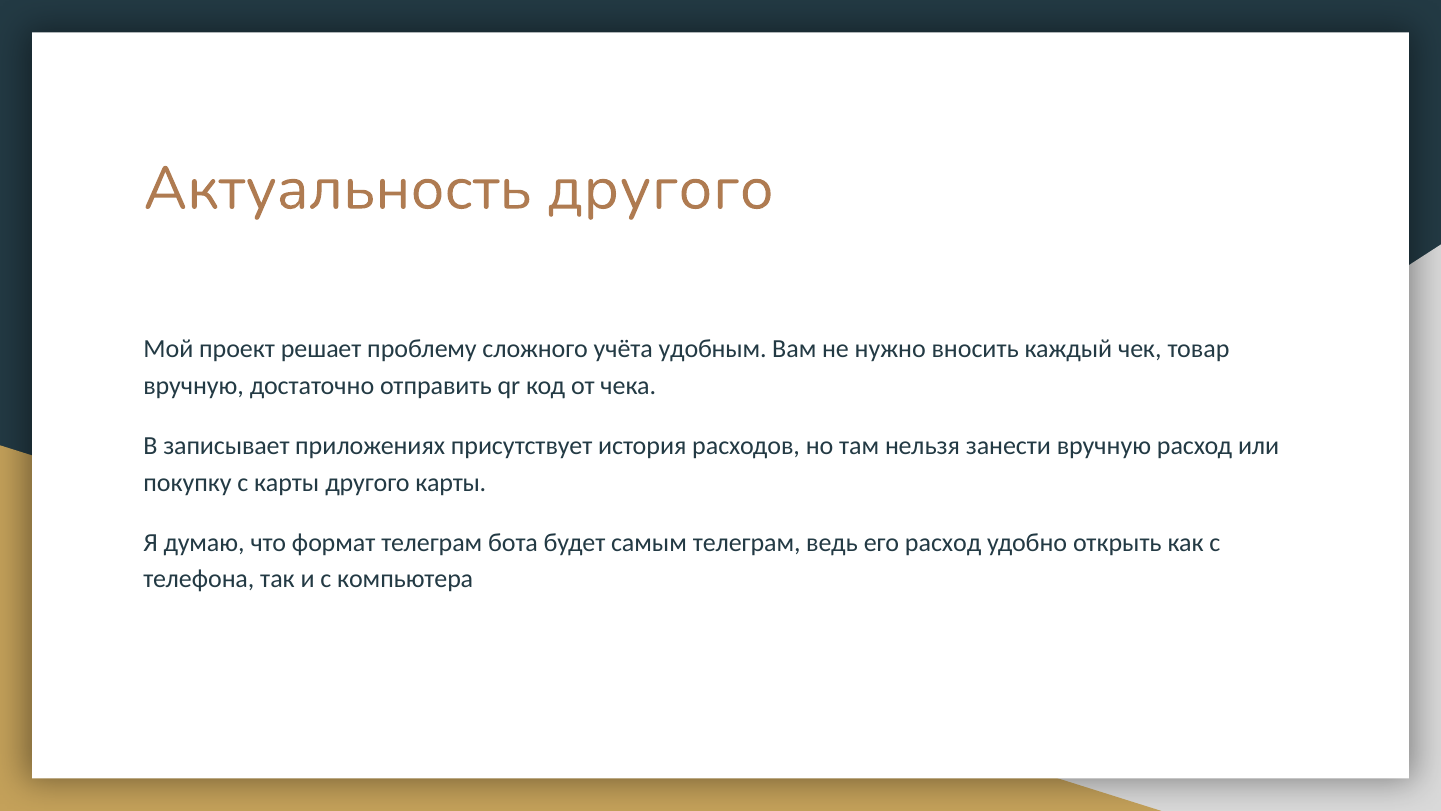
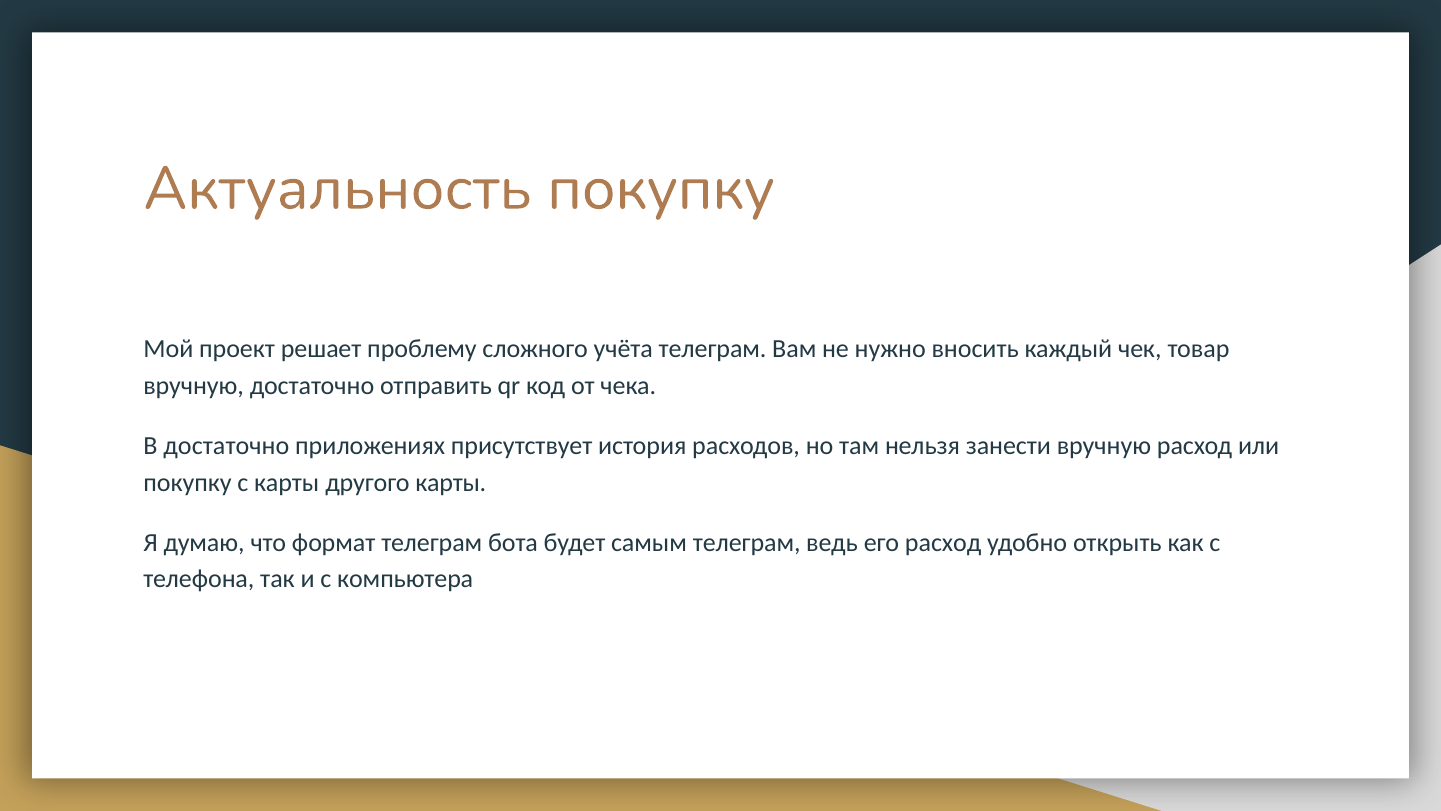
Актуальность другого: другого -> покупку
учёта удобным: удобным -> телеграм
В записывает: записывает -> достаточно
